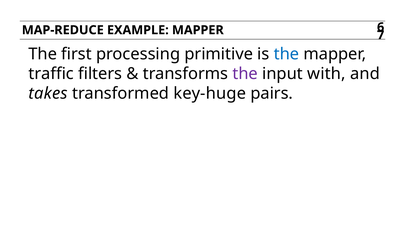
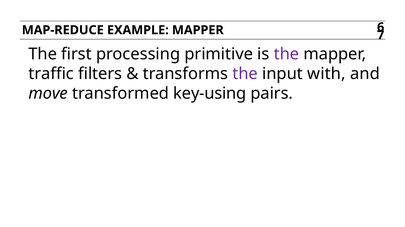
the at (286, 54) colour: blue -> purple
takes: takes -> move
key-huge: key-huge -> key-using
